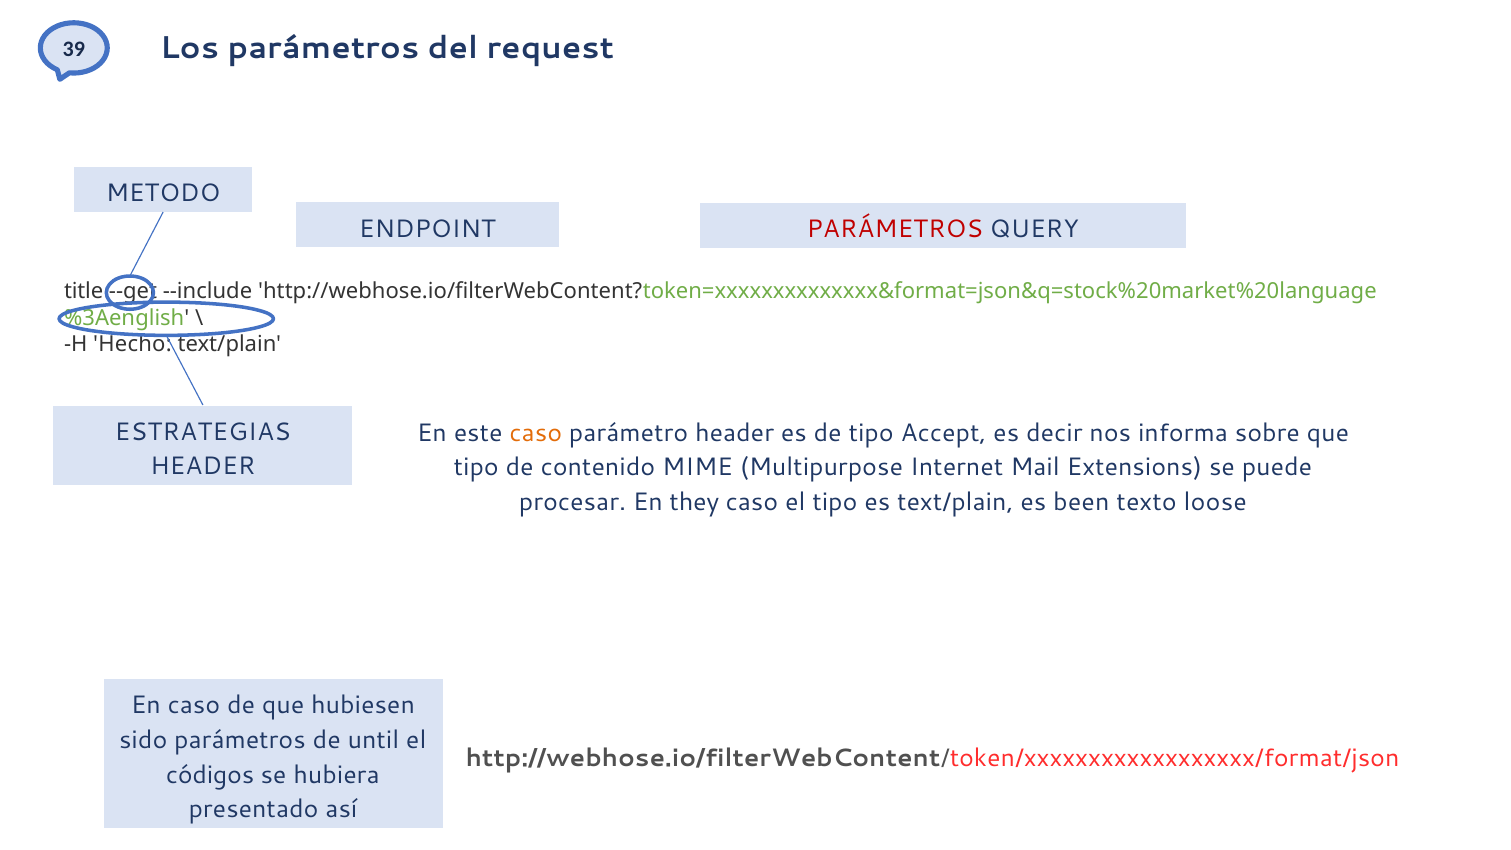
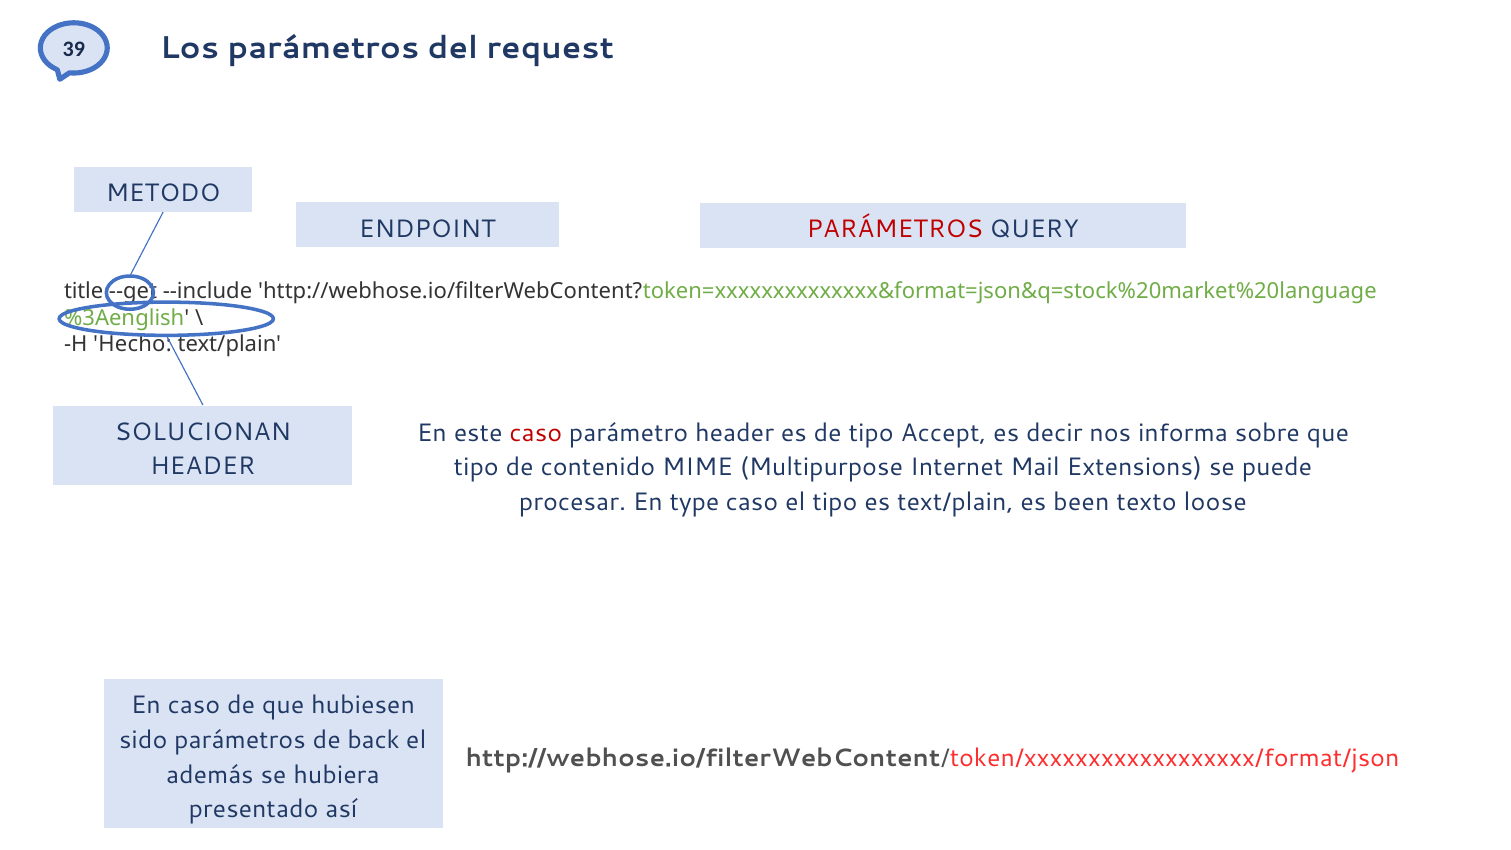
ESTRATEGIAS: ESTRATEGIAS -> SOLUCIONAN
caso at (536, 433) colour: orange -> red
they: they -> type
until: until -> back
códigos: códigos -> además
